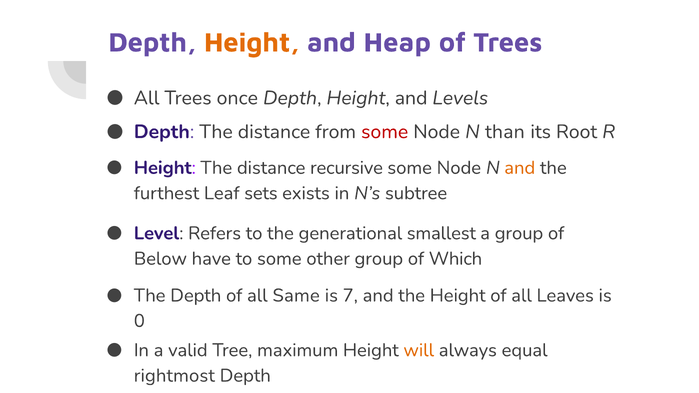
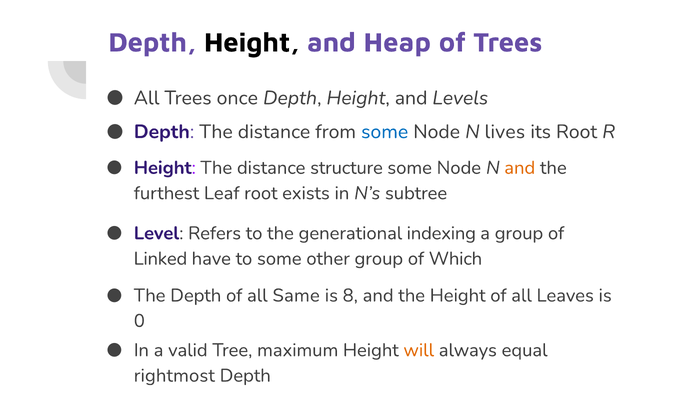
Height at (252, 42) colour: orange -> black
some at (385, 132) colour: red -> blue
than: than -> lives
recursive: recursive -> structure
Leaf sets: sets -> root
smallest: smallest -> indexing
Below: Below -> Linked
7: 7 -> 8
